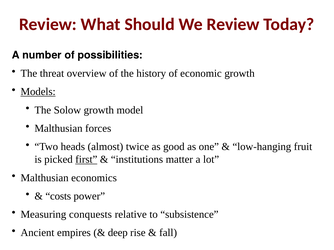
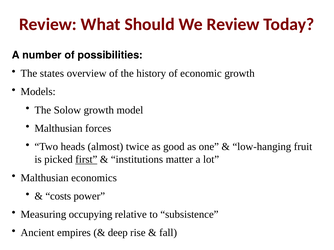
threat: threat -> states
Models underline: present -> none
conquests: conquests -> occupying
